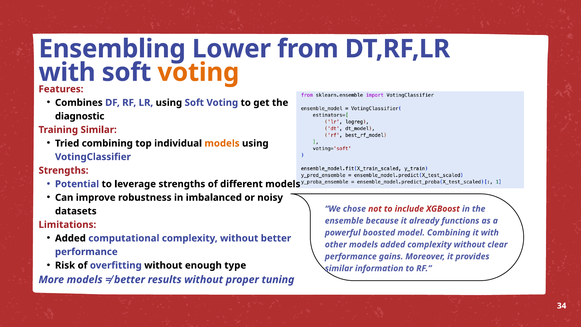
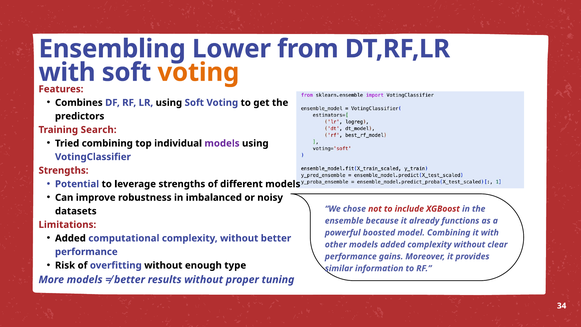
diagnostic: diagnostic -> predictors
Training Similar: Similar -> Search
models at (222, 143) colour: orange -> purple
